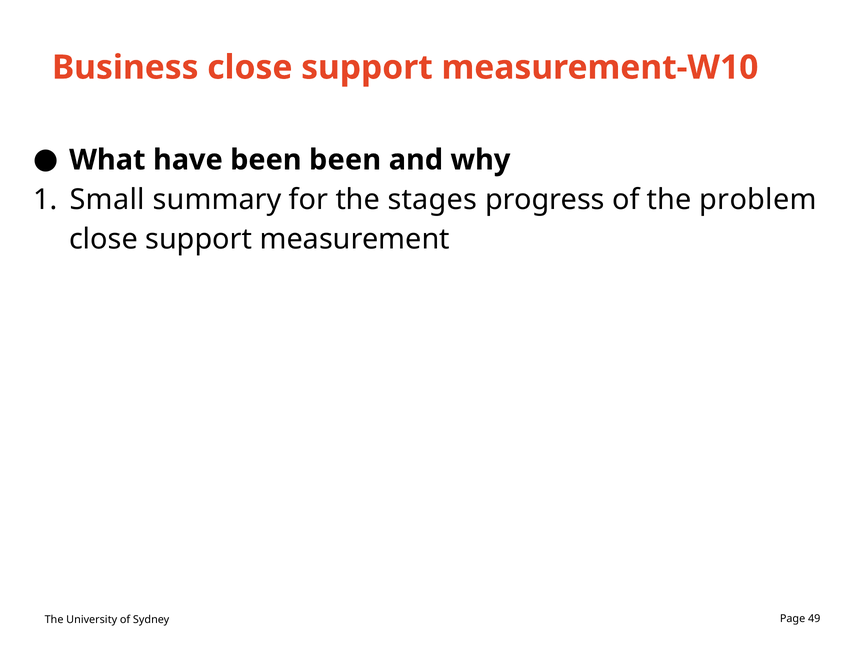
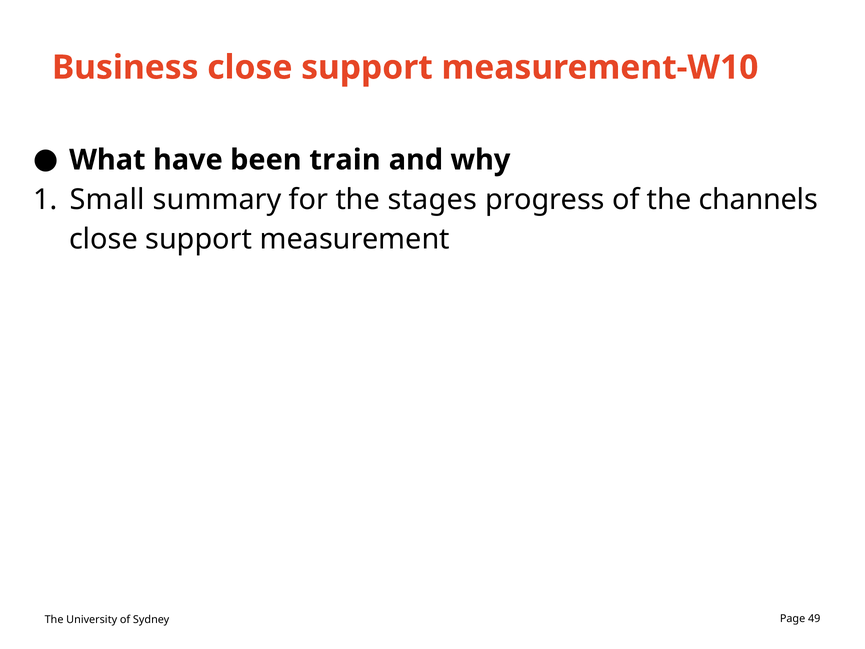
been been: been -> train
problem: problem -> channels
